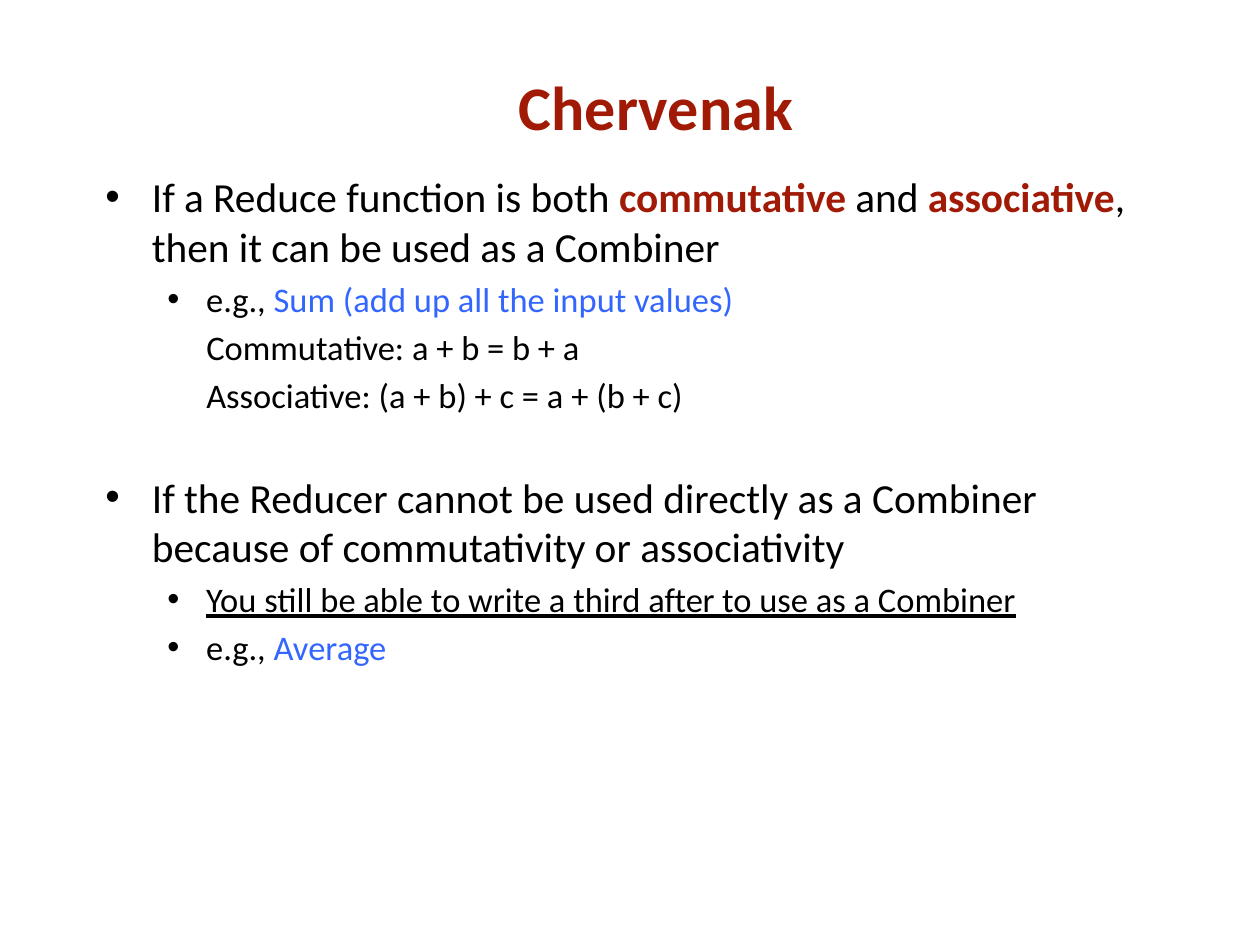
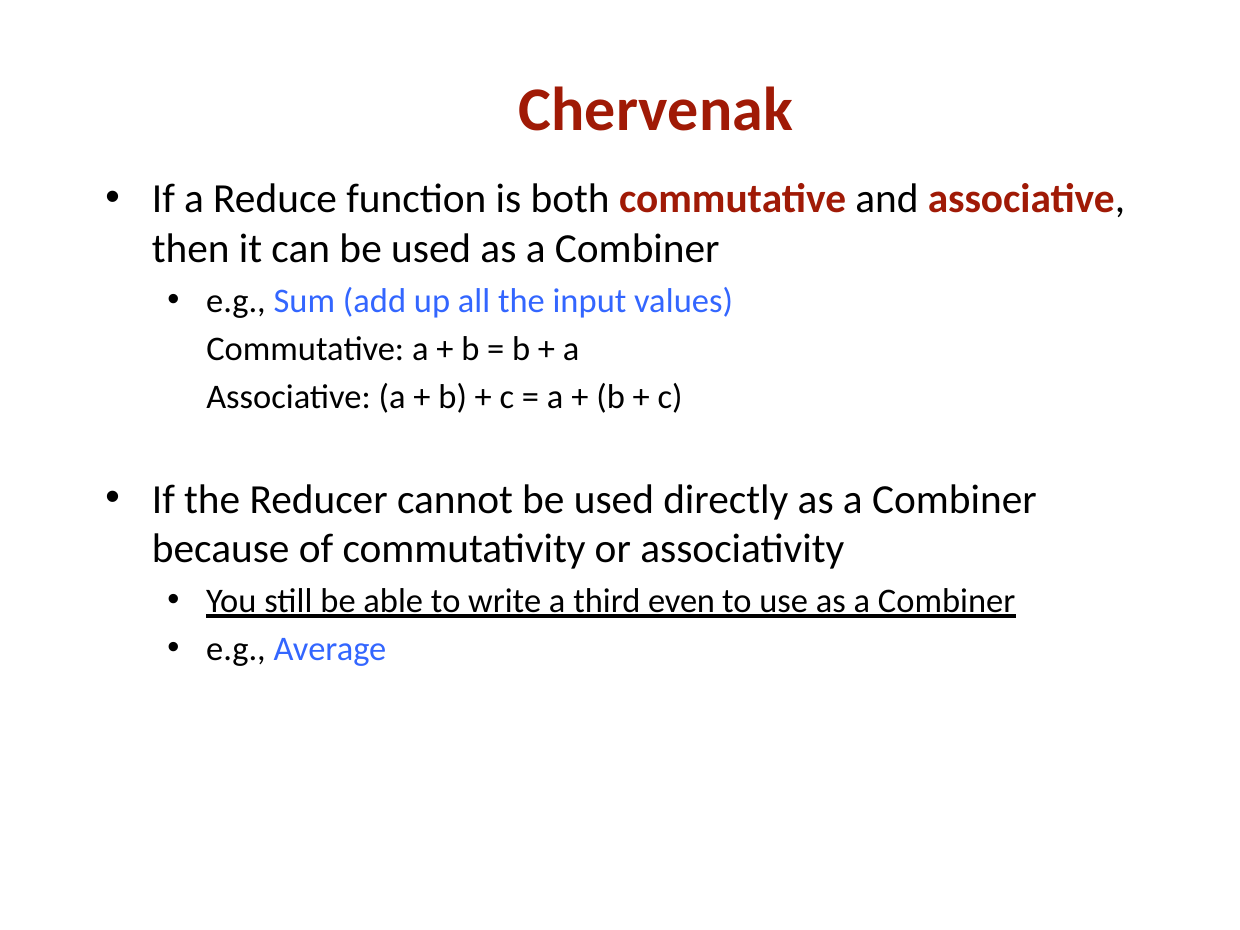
after: after -> even
